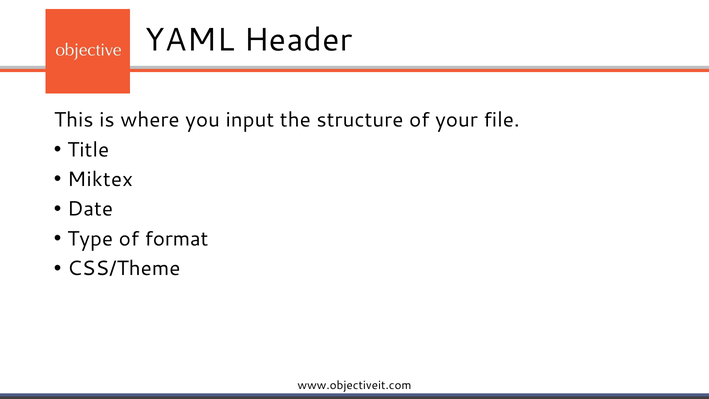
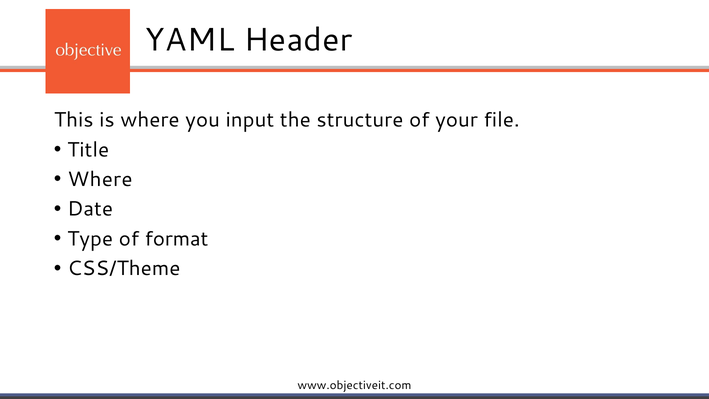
Miktex at (100, 179): Miktex -> Where
